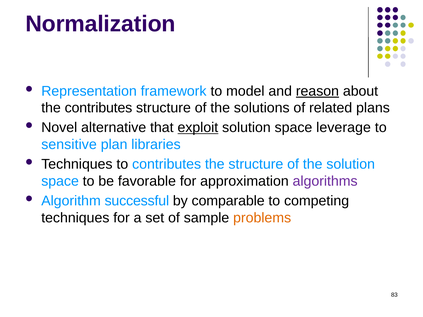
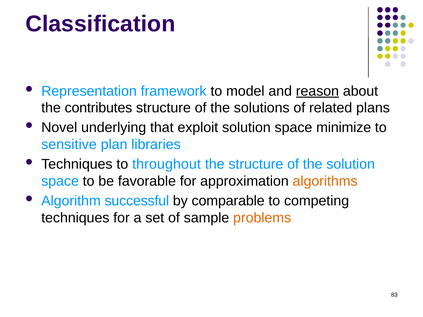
Normalization: Normalization -> Classification
alternative: alternative -> underlying
exploit underline: present -> none
leverage: leverage -> minimize
to contributes: contributes -> throughout
algorithms colour: purple -> orange
